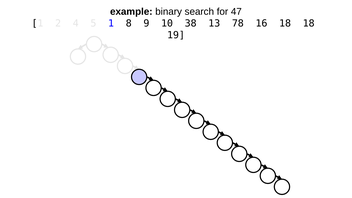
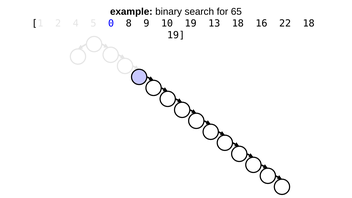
47: 47 -> 65
5 1: 1 -> 0
10 38: 38 -> 19
13 78: 78 -> 18
16 18: 18 -> 22
